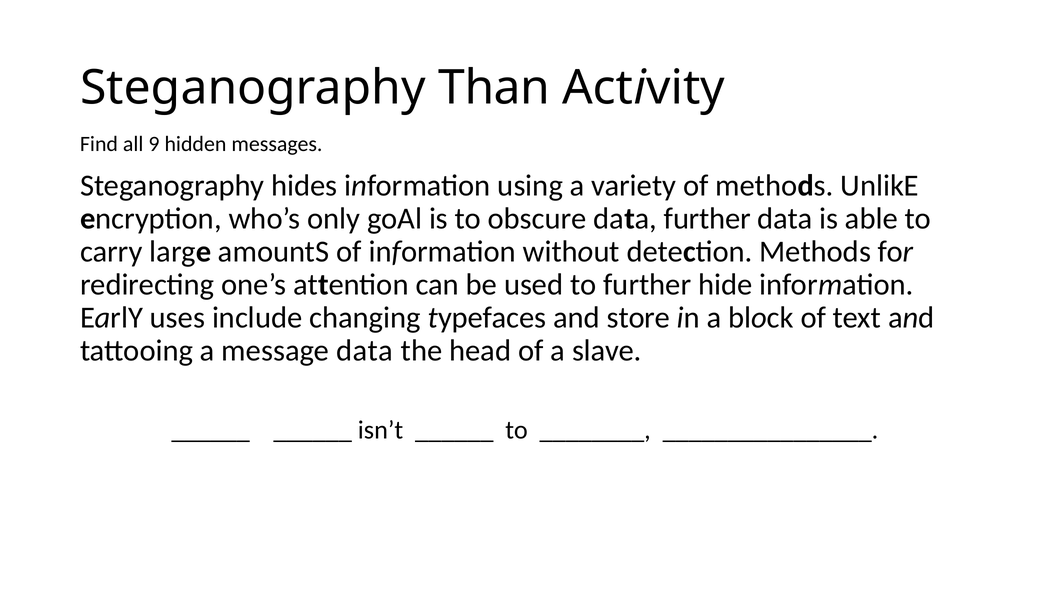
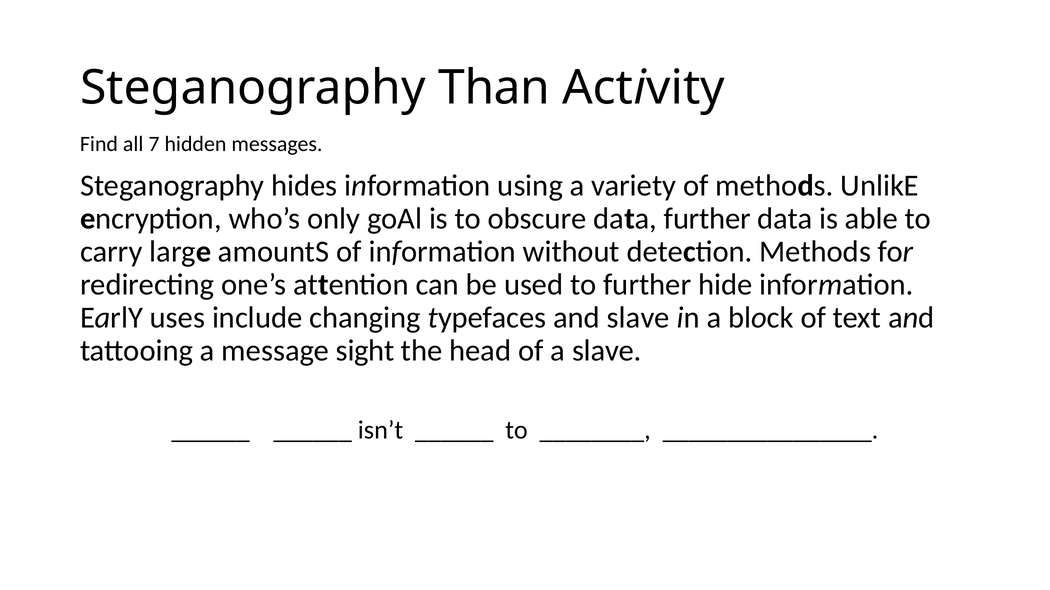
9: 9 -> 7
and store: store -> slave
message data: data -> sight
